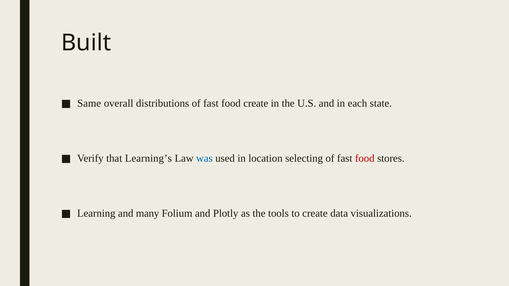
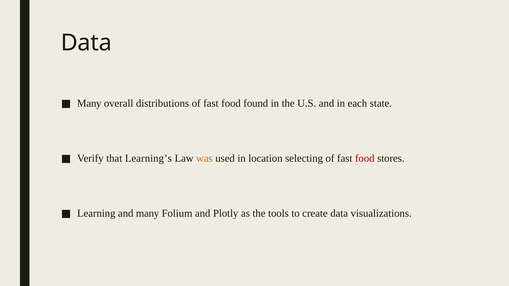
Built at (86, 43): Built -> Data
Same at (89, 103): Same -> Many
food create: create -> found
was colour: blue -> orange
